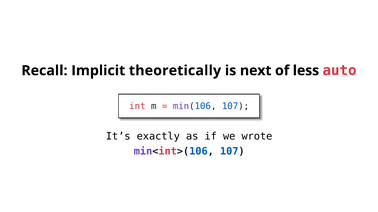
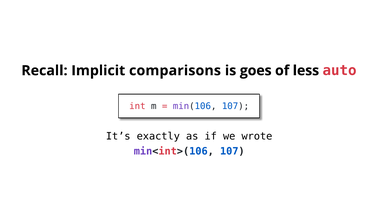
theoretically: theoretically -> comparisons
next: next -> goes
